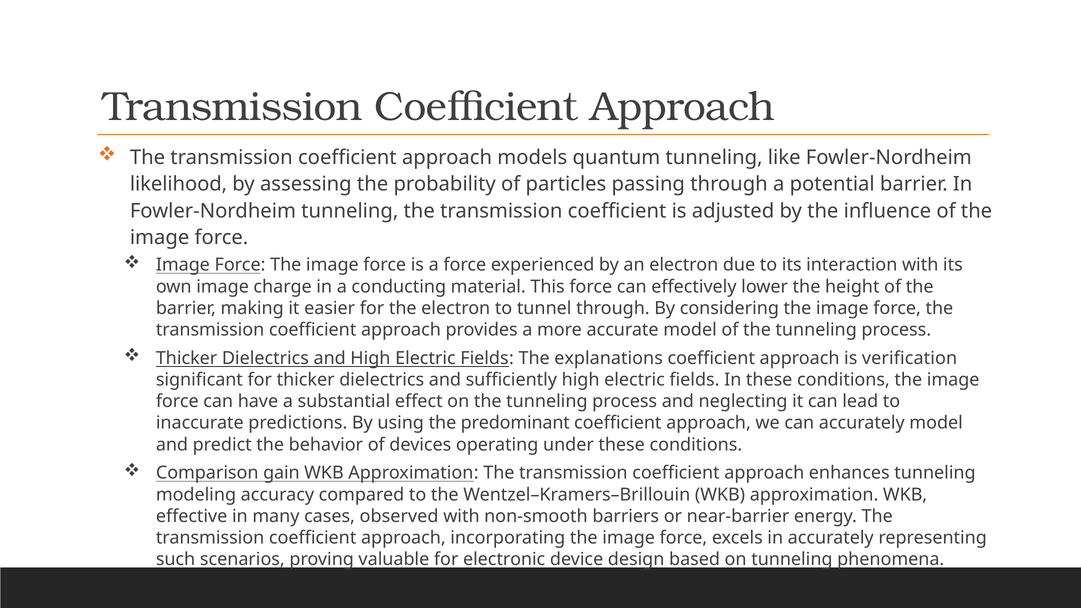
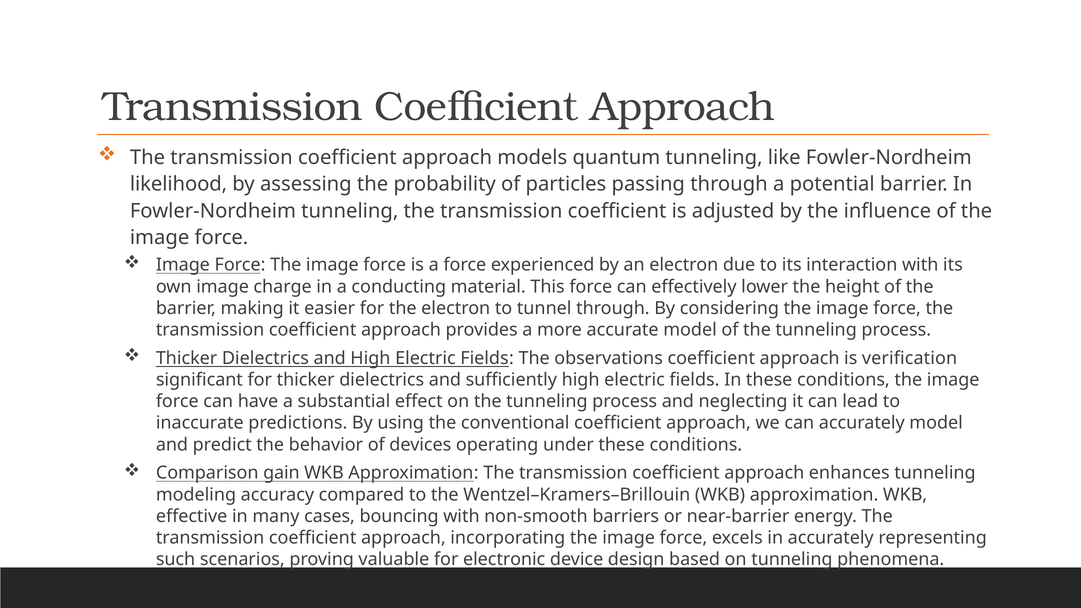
explanations: explanations -> observations
predominant: predominant -> conventional
observed: observed -> bouncing
